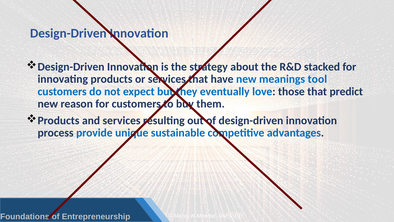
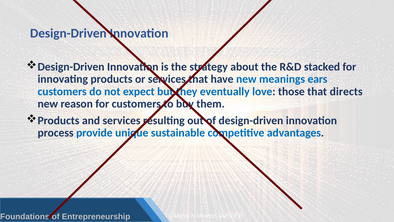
tool: tool -> ears
predict: predict -> directs
